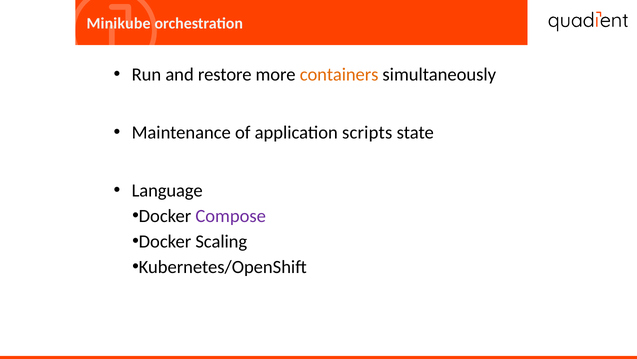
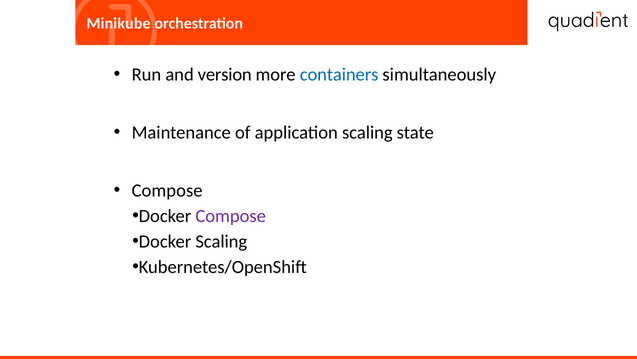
restore: restore -> version
containers colour: orange -> blue
application scripts: scripts -> scaling
Language at (167, 190): Language -> Compose
